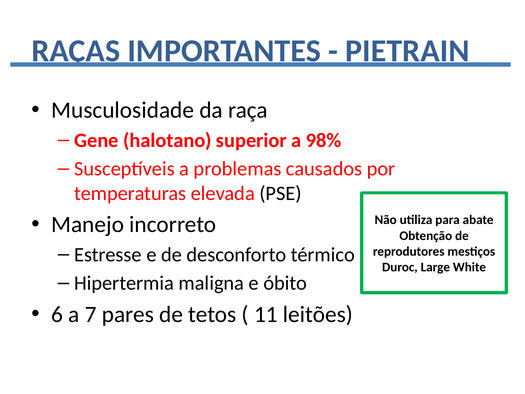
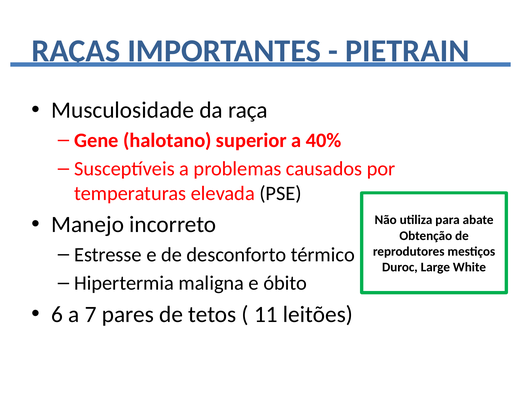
98%: 98% -> 40%
